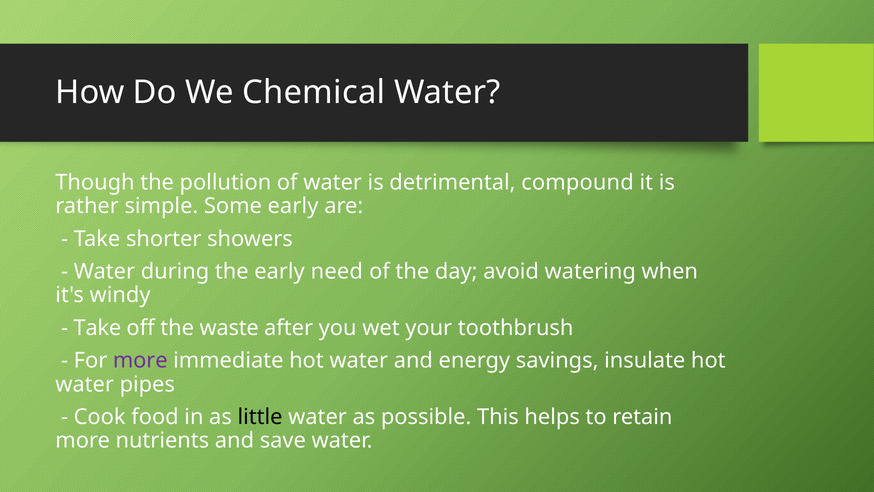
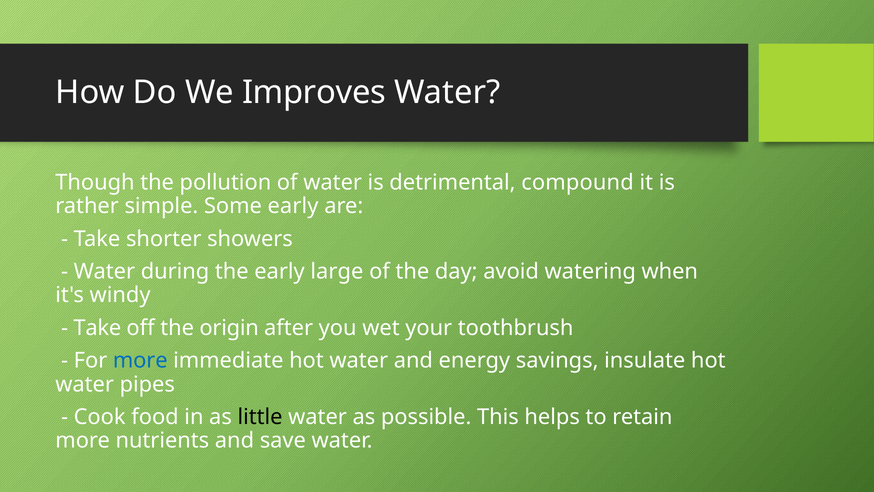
Chemical: Chemical -> Improves
need: need -> large
waste: waste -> origin
more at (140, 360) colour: purple -> blue
